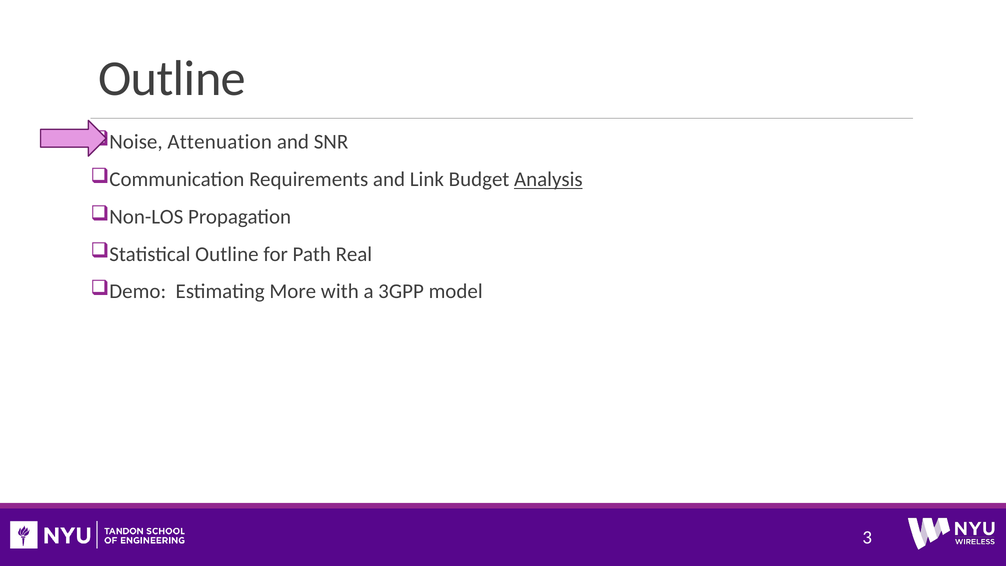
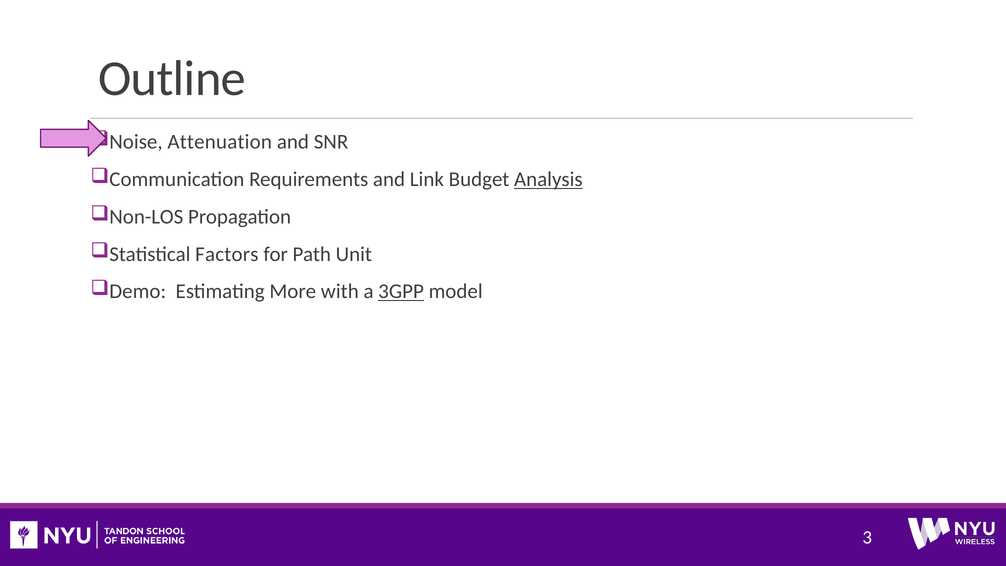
Statistical Outline: Outline -> Factors
Real: Real -> Unit
3GPP underline: none -> present
